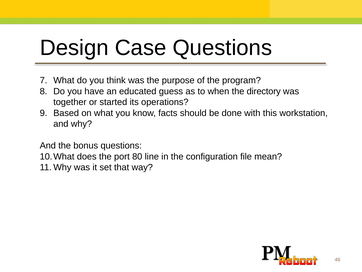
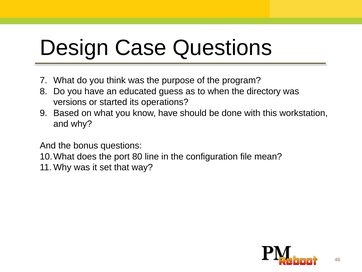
together: together -> versions
know facts: facts -> have
